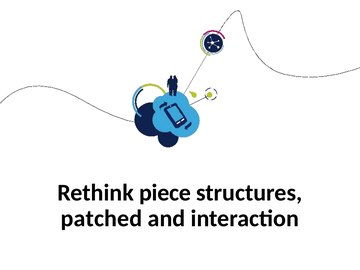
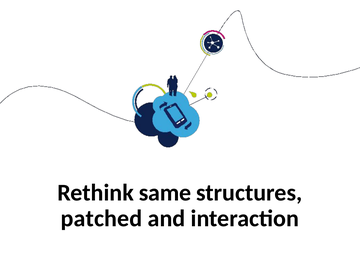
piece: piece -> same
